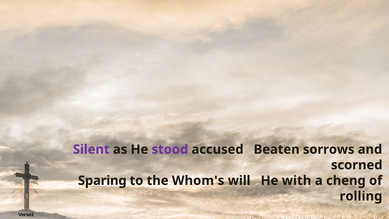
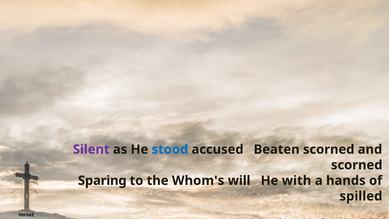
stood colour: purple -> blue
Beaten sorrows: sorrows -> scorned
cheng: cheng -> hands
rolling: rolling -> spilled
